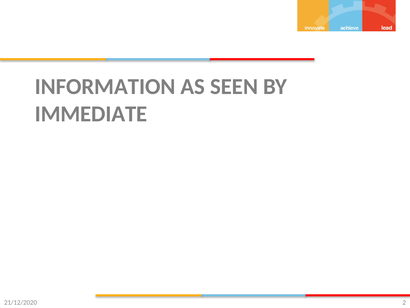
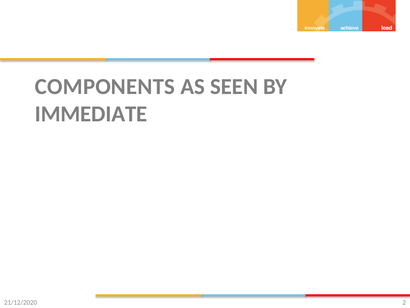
INFORMATION: INFORMATION -> COMPONENTS
